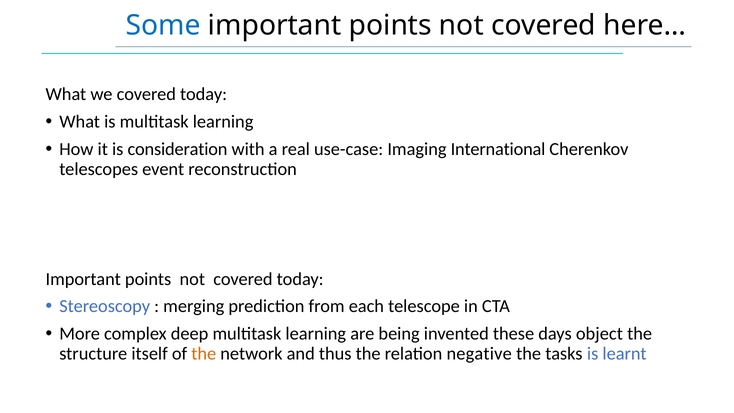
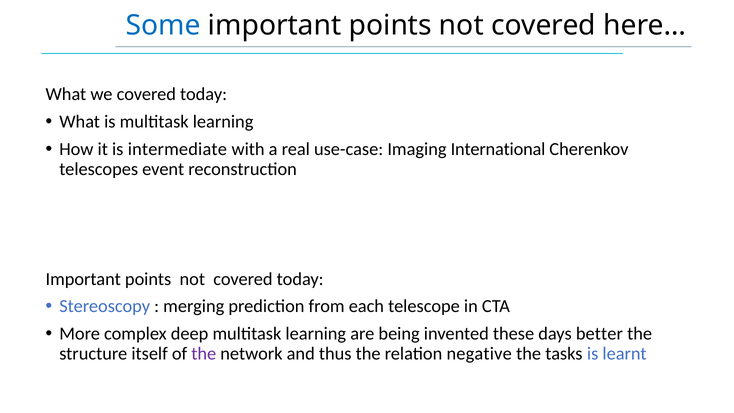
consideration: consideration -> intermediate
object: object -> better
the at (204, 354) colour: orange -> purple
